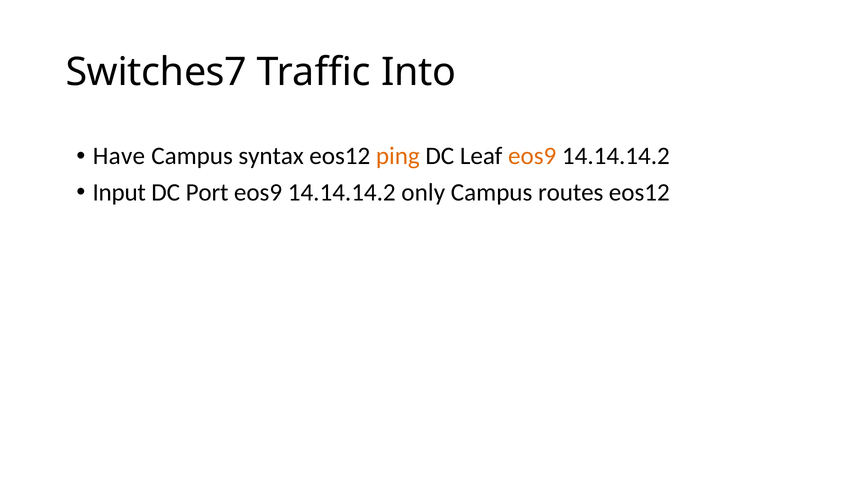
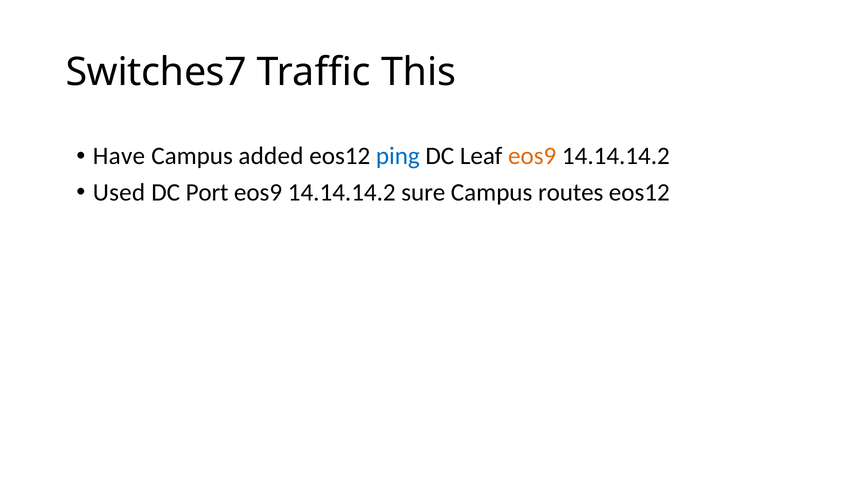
Into: Into -> This
syntax: syntax -> added
ping colour: orange -> blue
Input: Input -> Used
only: only -> sure
